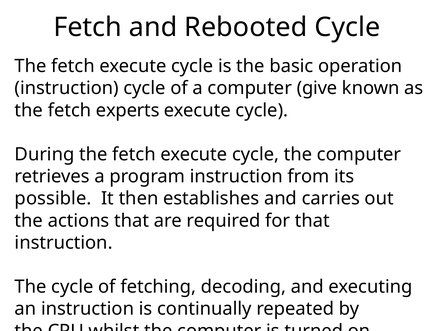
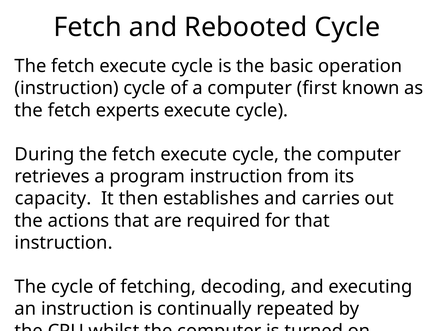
give: give -> first
possible: possible -> capacity
